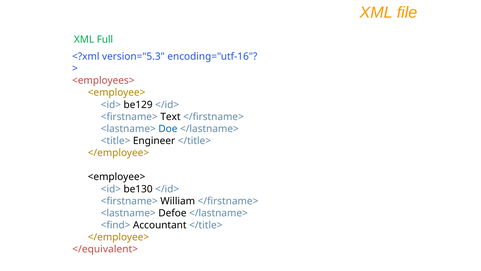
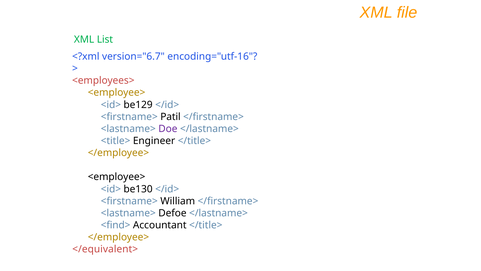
Full: Full -> List
version="5.3: version="5.3 -> version="6.7
Text: Text -> Patil
Doe colour: blue -> purple
